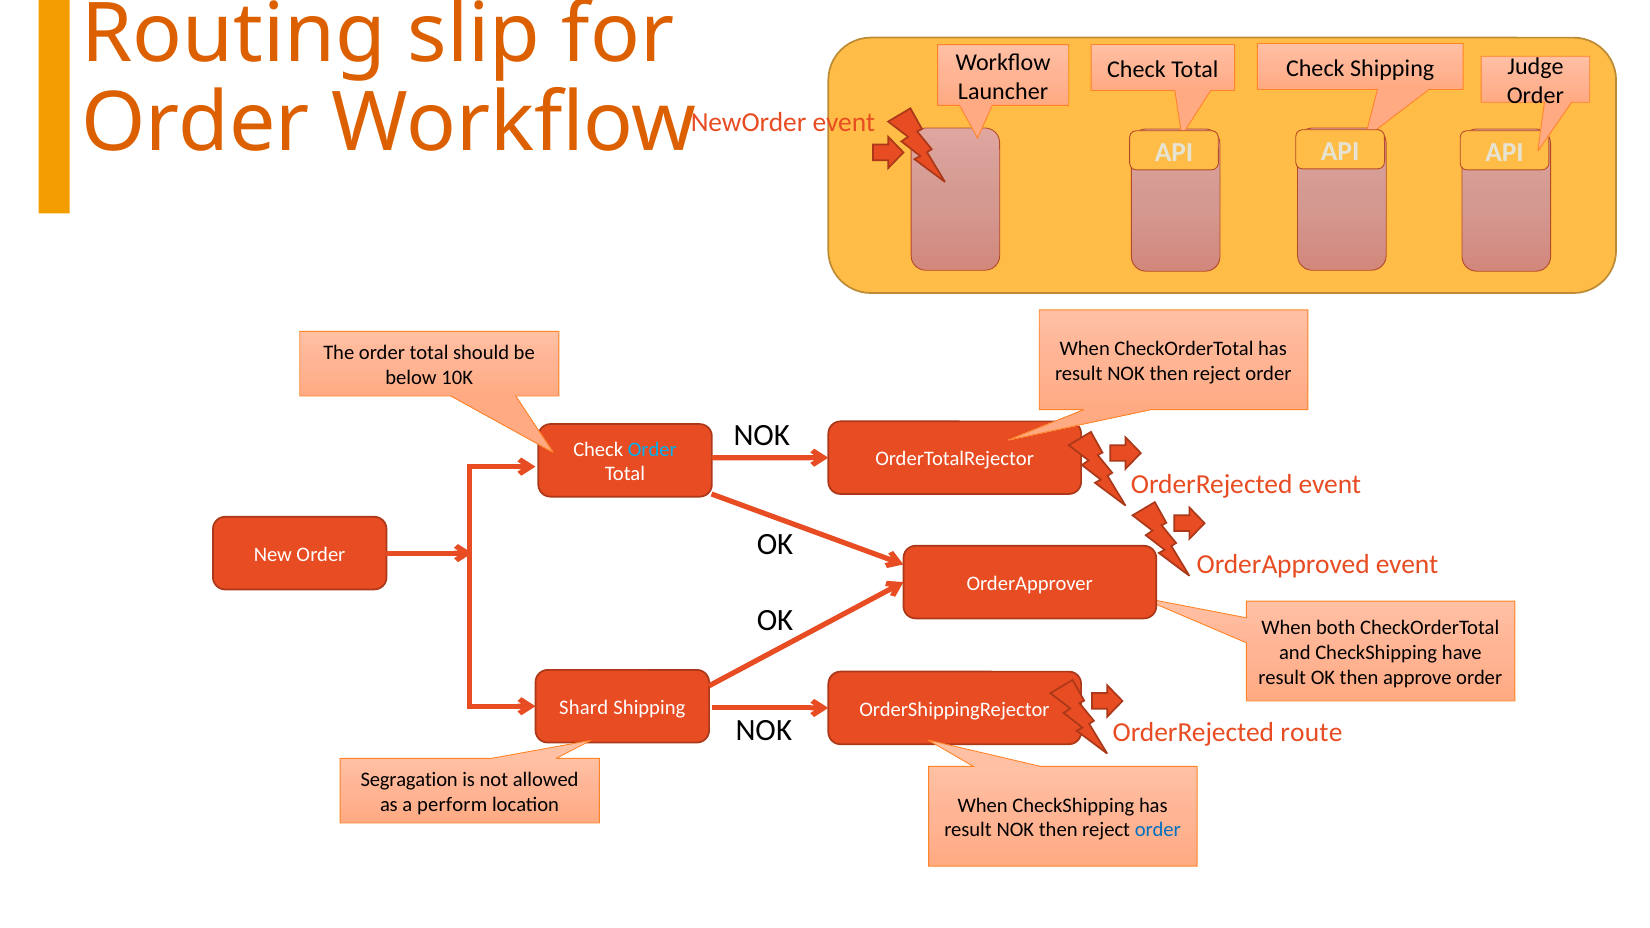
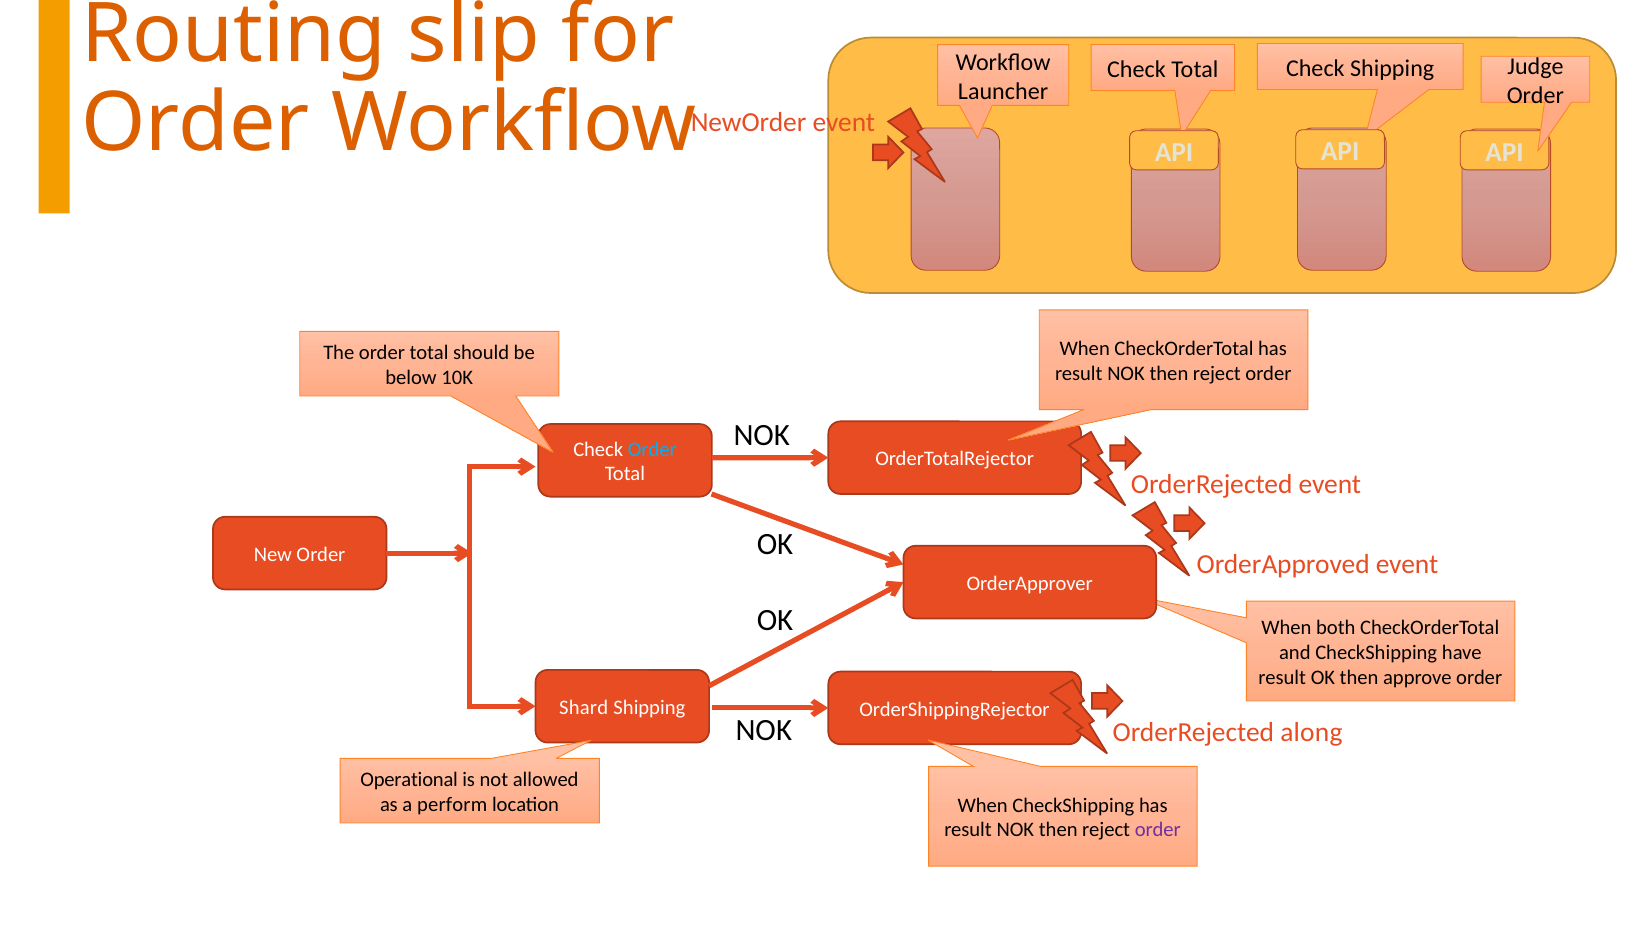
route: route -> along
Segragation: Segragation -> Operational
order at (1158, 830) colour: blue -> purple
